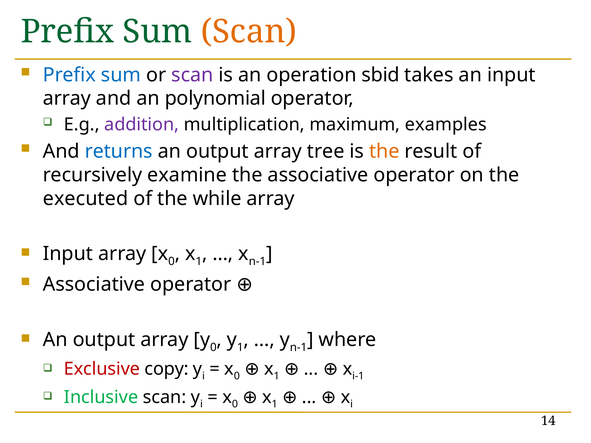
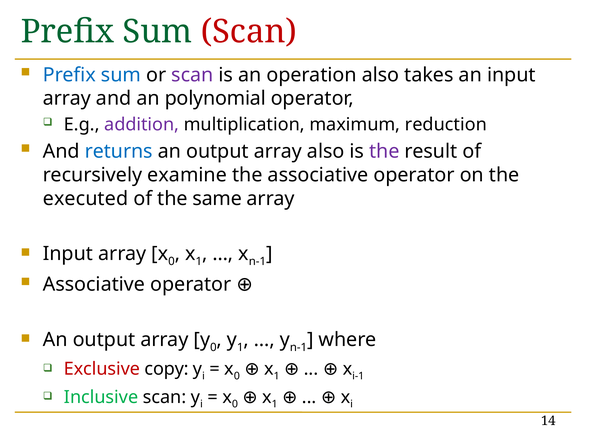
Scan at (249, 32) colour: orange -> red
operation sbid: sbid -> also
examples: examples -> reduction
array tree: tree -> also
the at (384, 151) colour: orange -> purple
while: while -> same
